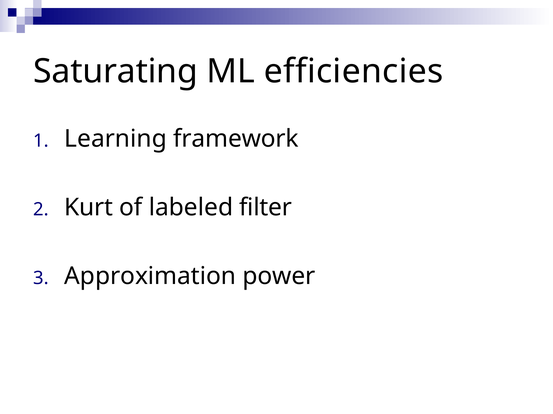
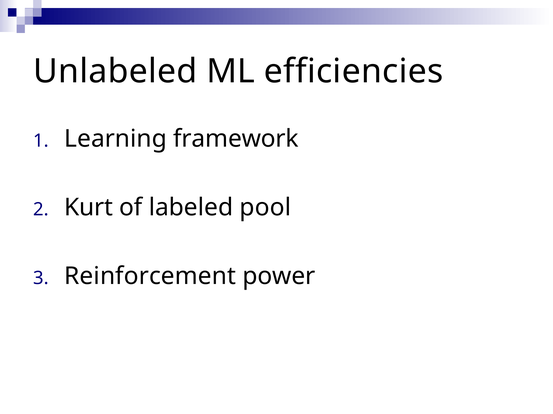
Saturating: Saturating -> Unlabeled
filter: filter -> pool
Approximation: Approximation -> Reinforcement
